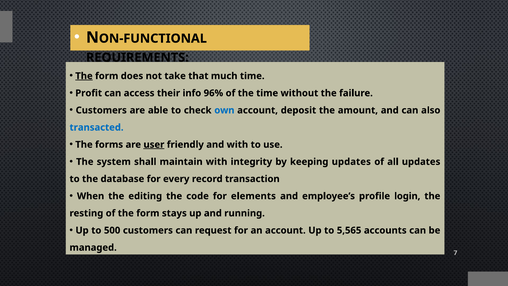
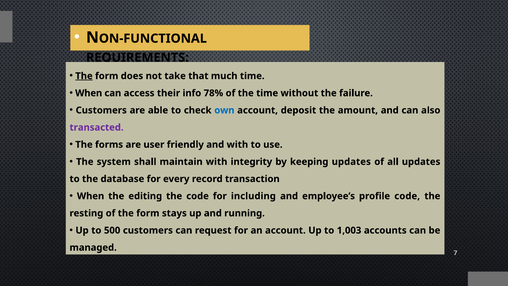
Profit at (89, 93): Profit -> When
96%: 96% -> 78%
transacted colour: blue -> purple
user underline: present -> none
elements: elements -> including
profile login: login -> code
5,565: 5,565 -> 1,003
